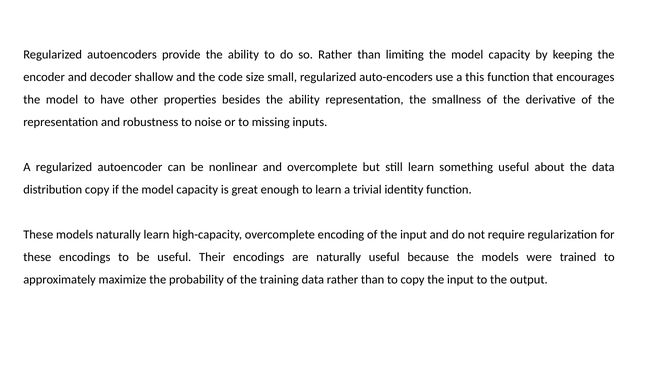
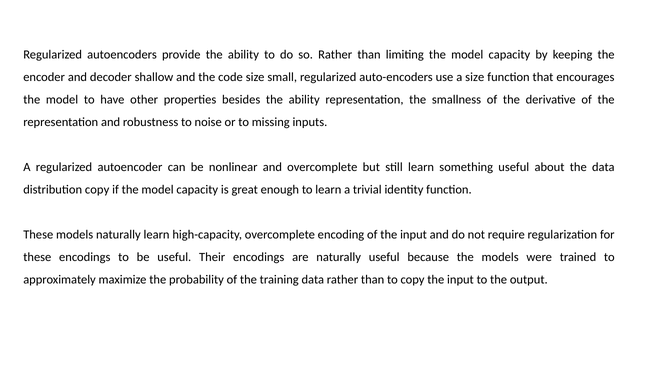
a this: this -> size
